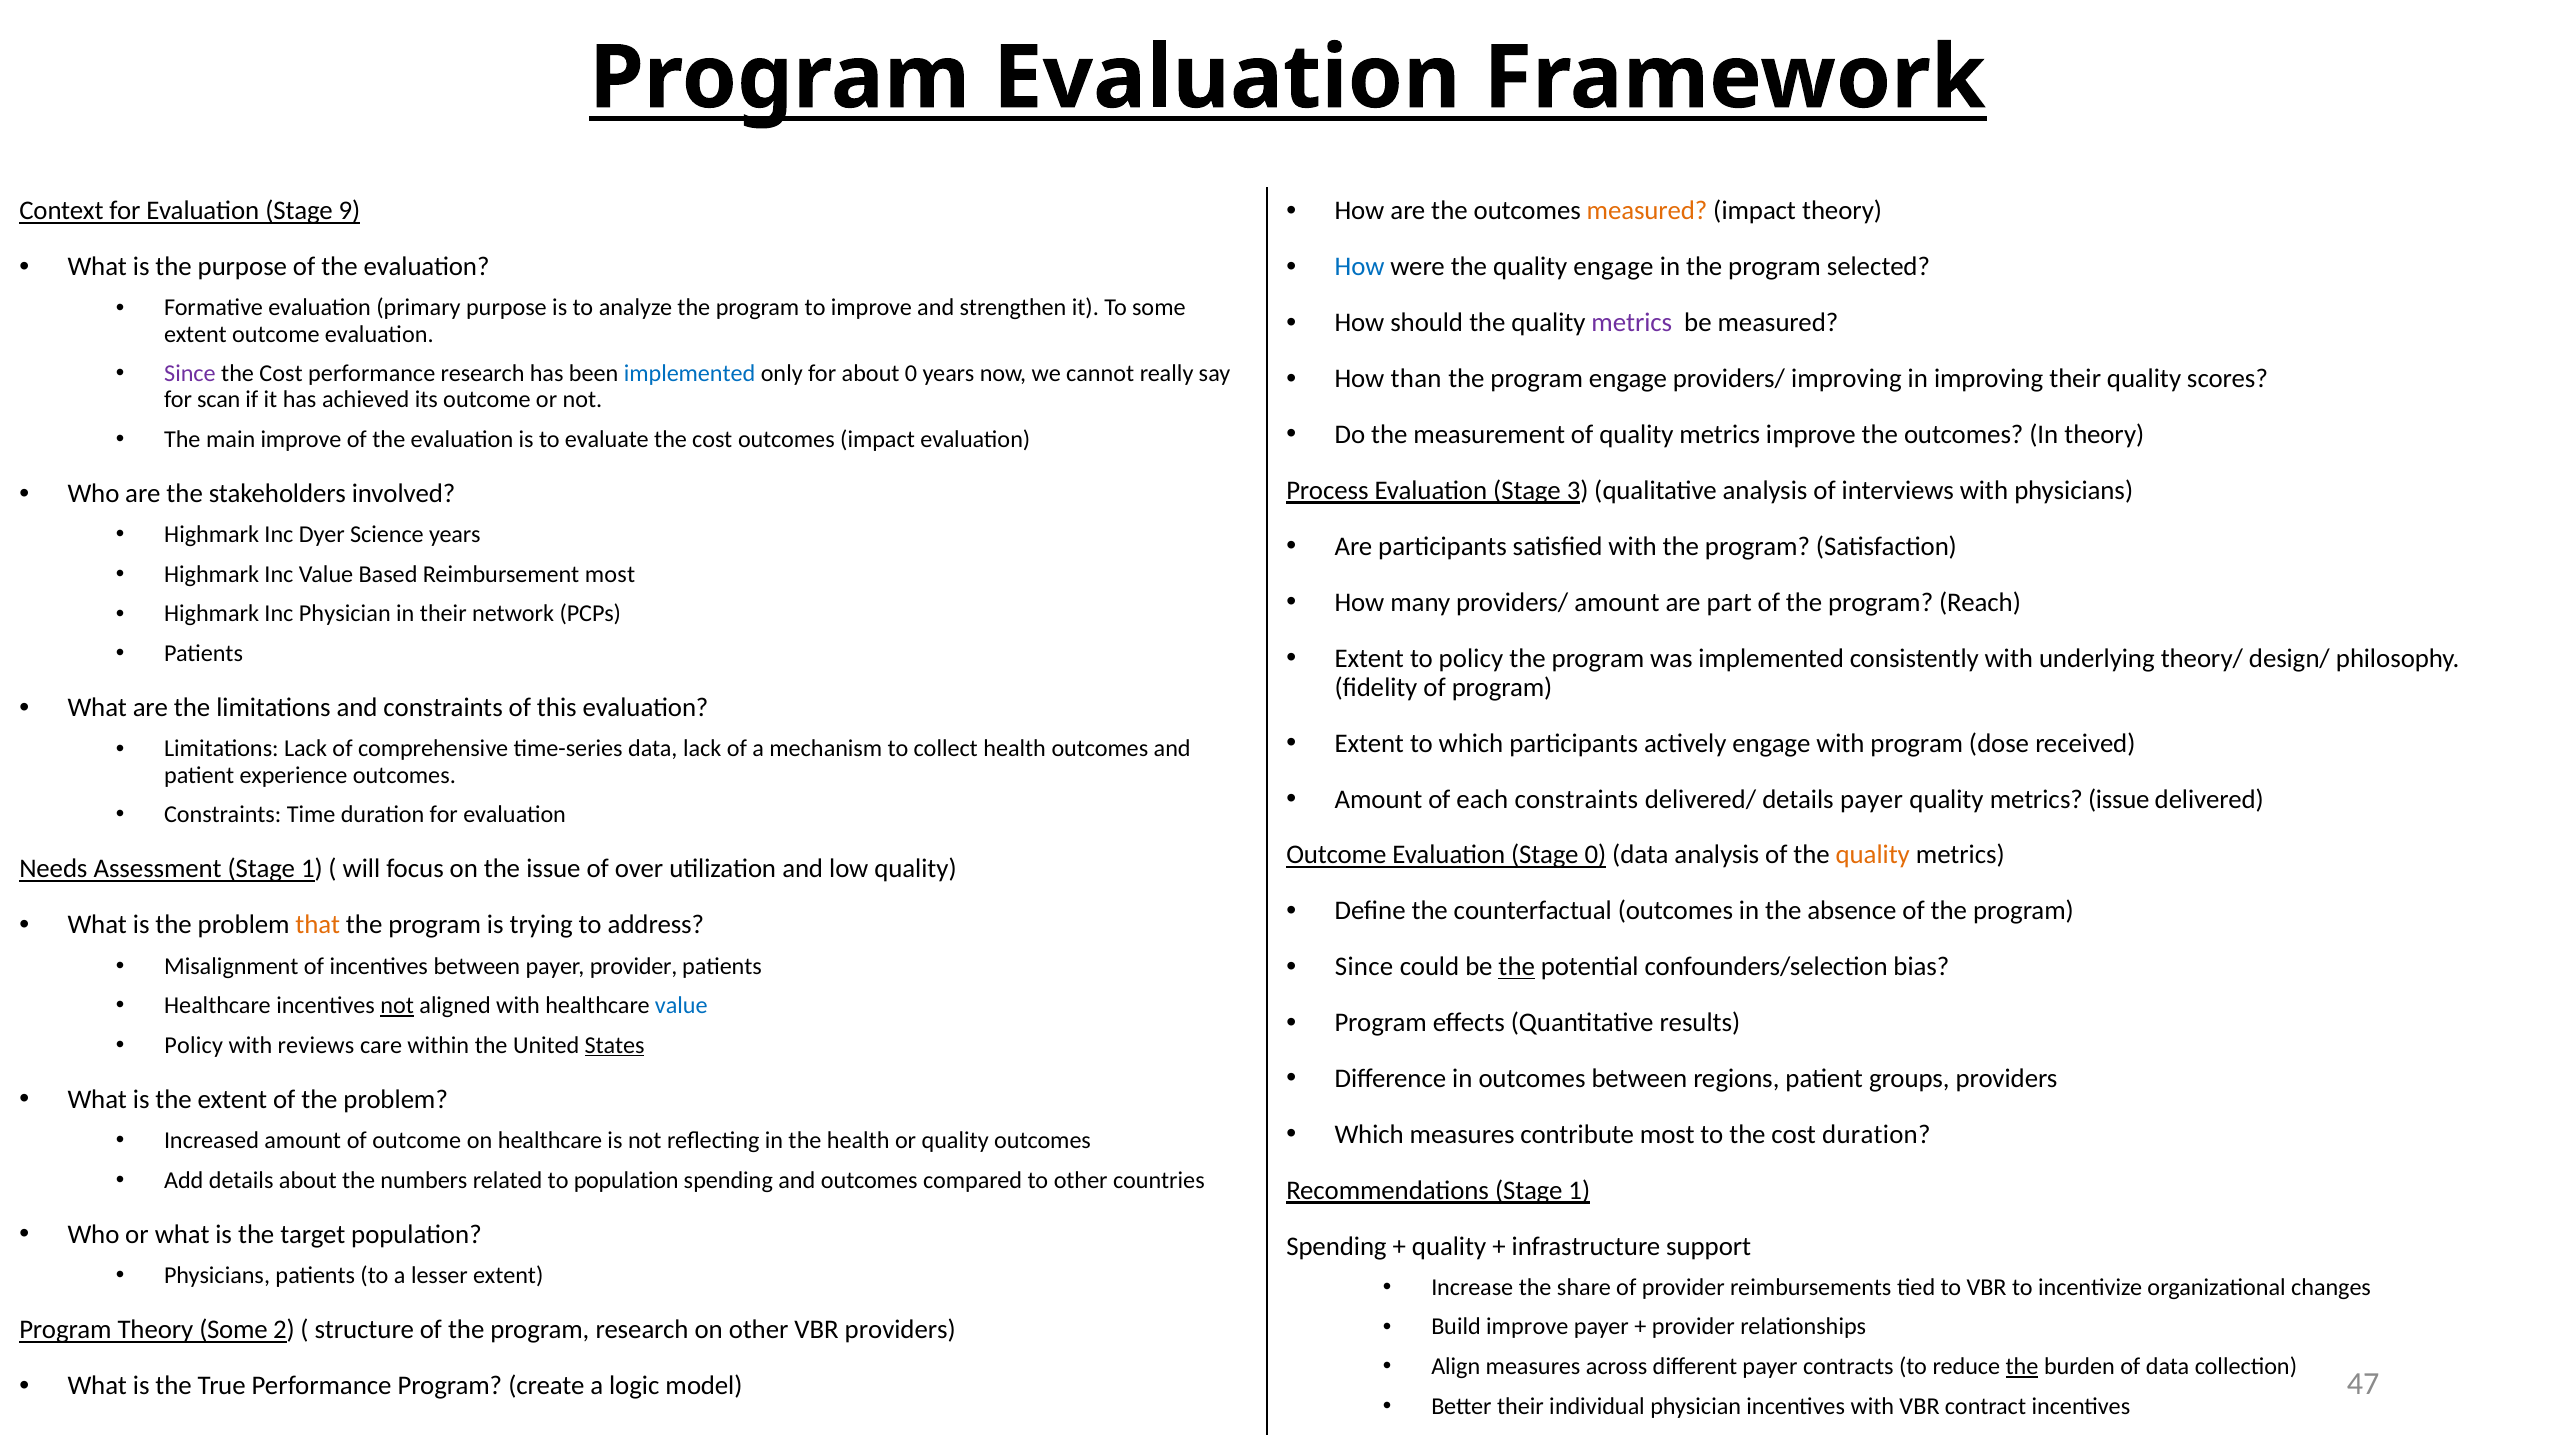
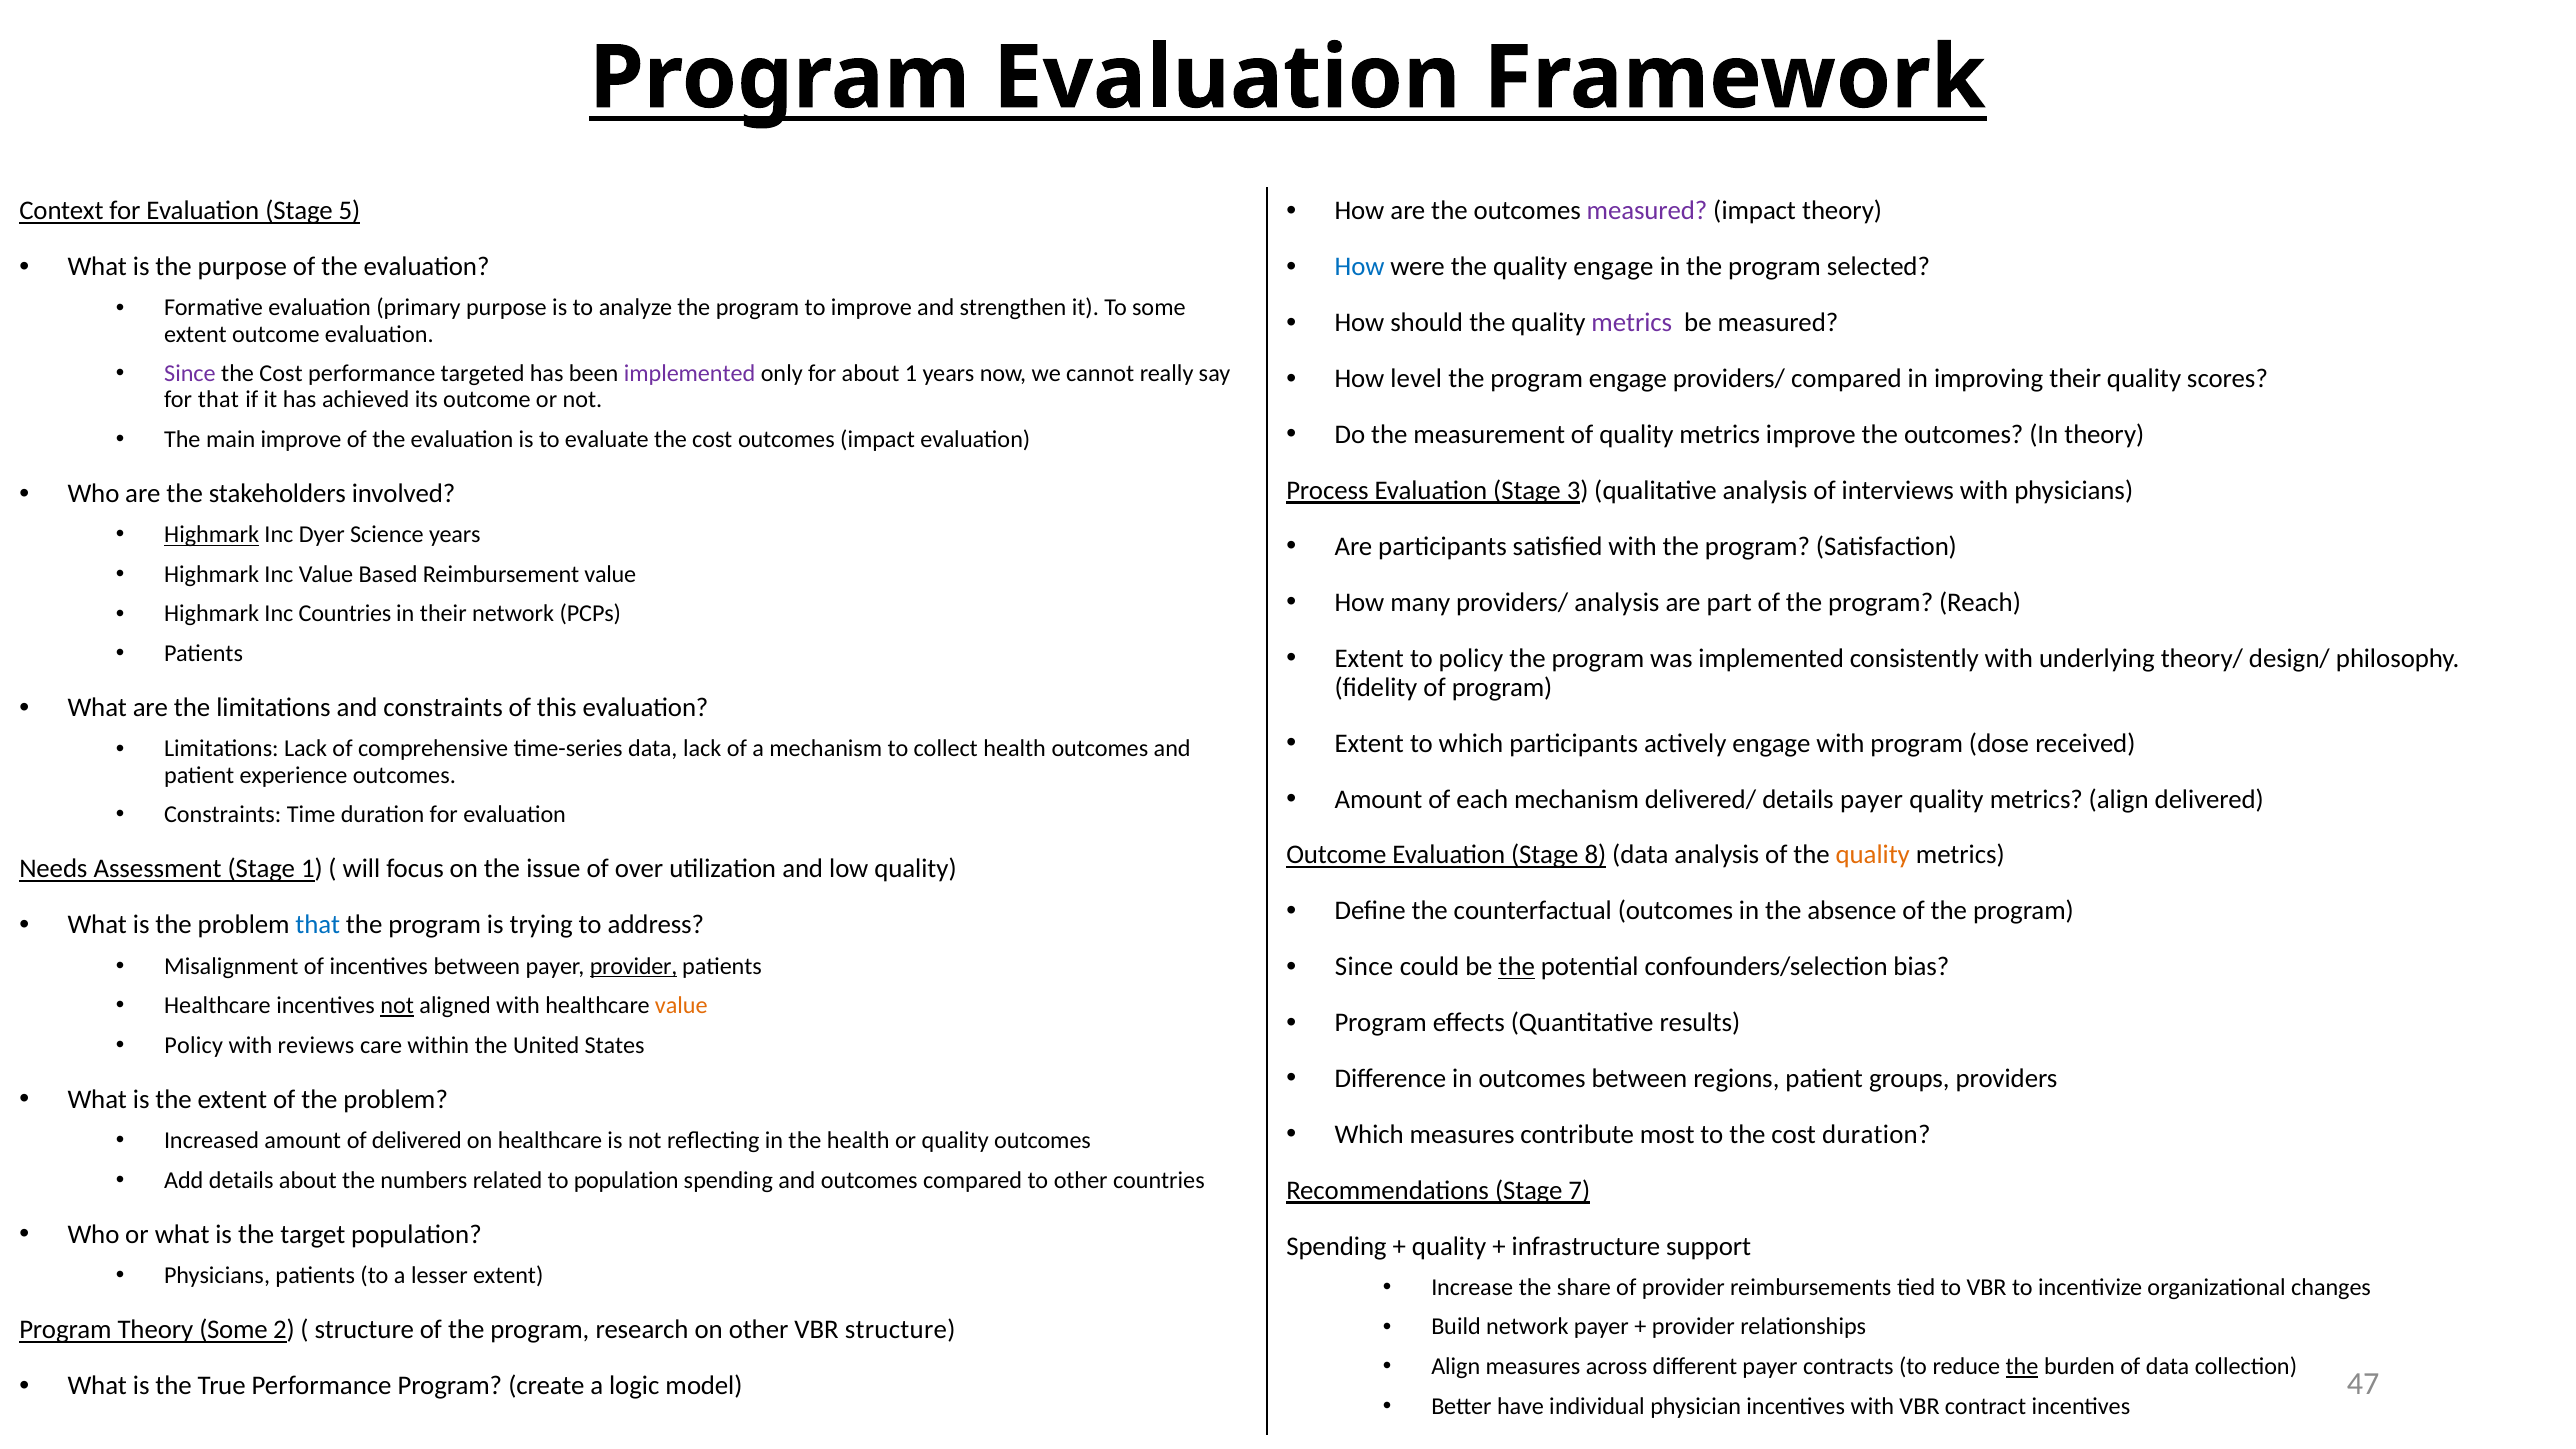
measured at (1647, 211) colour: orange -> purple
9: 9 -> 5
performance research: research -> targeted
implemented at (690, 374) colour: blue -> purple
about 0: 0 -> 1
than: than -> level
providers/ improving: improving -> compared
for scan: scan -> that
Highmark at (212, 535) underline: none -> present
Reimbursement most: most -> value
providers/ amount: amount -> analysis
Inc Physician: Physician -> Countries
each constraints: constraints -> mechanism
metrics issue: issue -> align
Stage 0: 0 -> 8
that at (318, 925) colour: orange -> blue
provider at (634, 966) underline: none -> present
value at (681, 1006) colour: blue -> orange
States underline: present -> none
of outcome: outcome -> delivered
Recommendations Stage 1: 1 -> 7
Build improve: improve -> network
VBR providers: providers -> structure
Better their: their -> have
